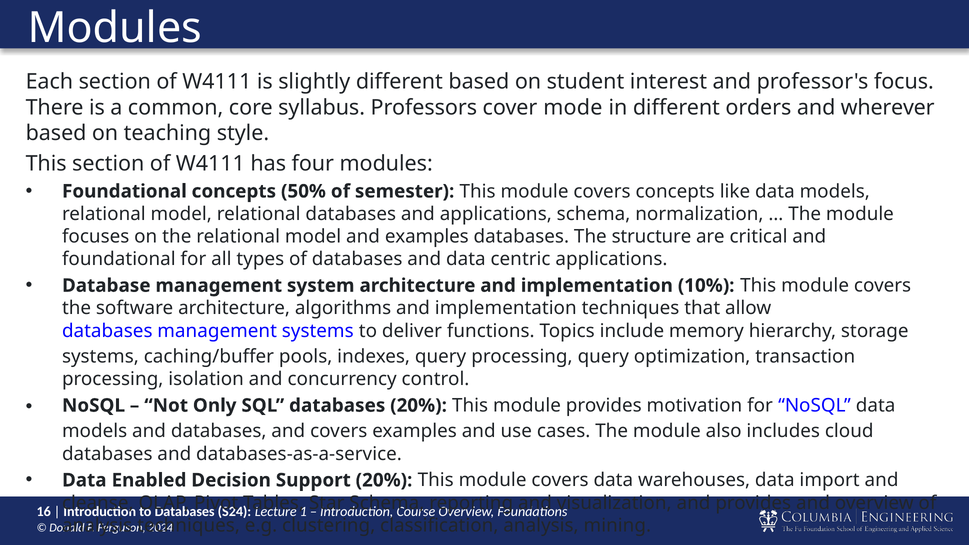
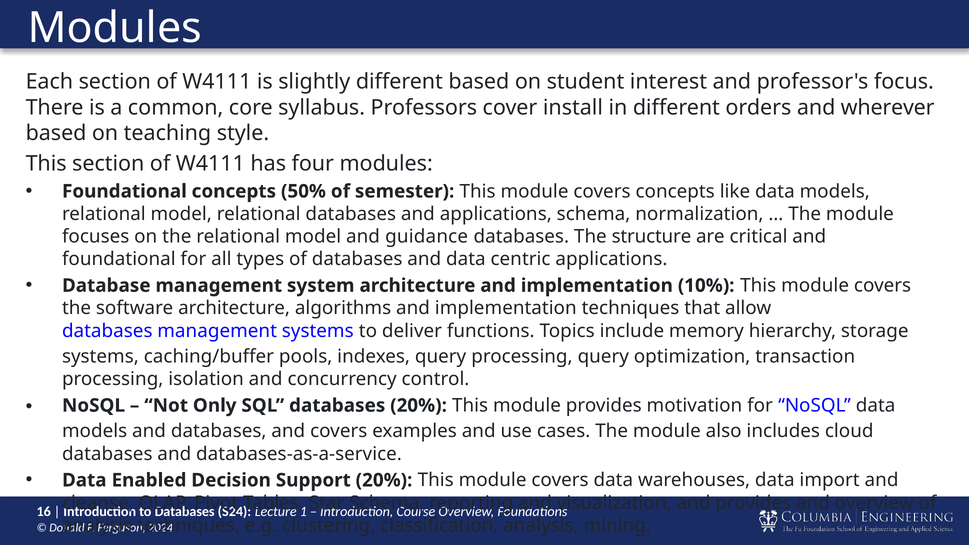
mode: mode -> install
and examples: examples -> guidance
